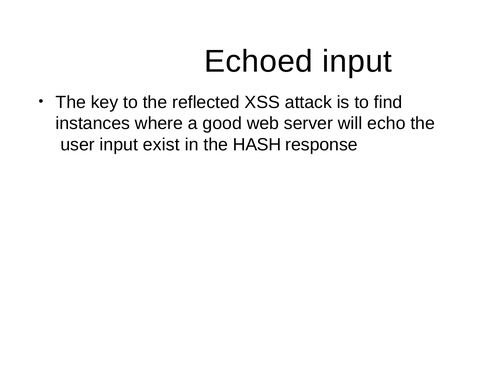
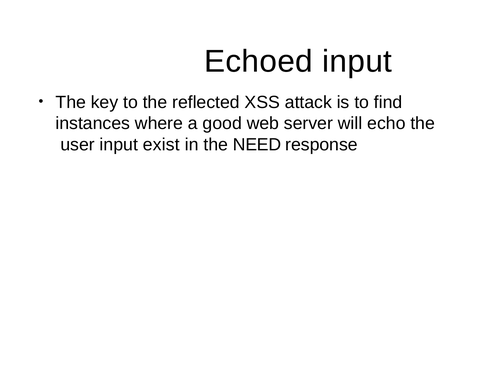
HASH: HASH -> NEED
